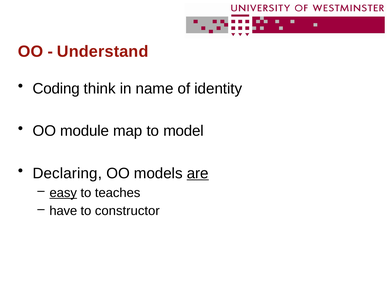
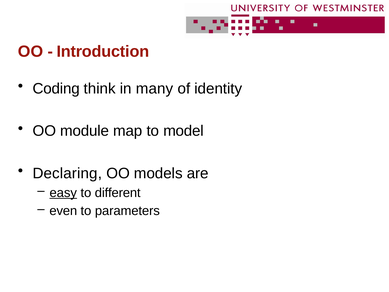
Understand: Understand -> Introduction
name: name -> many
are underline: present -> none
teaches: teaches -> different
have: have -> even
constructor: constructor -> parameters
